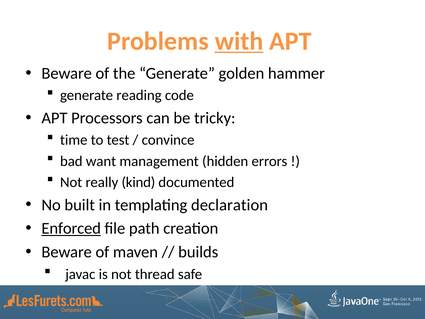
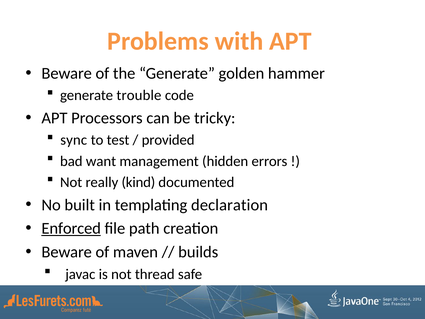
with underline: present -> none
reading: reading -> trouble
time: time -> sync
convince: convince -> provided
